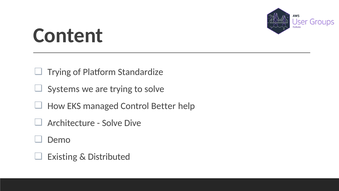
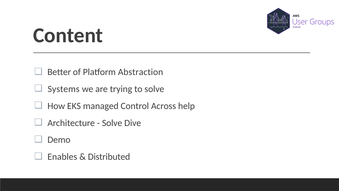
Trying at (59, 72): Trying -> Better
Standardize: Standardize -> Abstraction
Better: Better -> Across
Existing: Existing -> Enables
